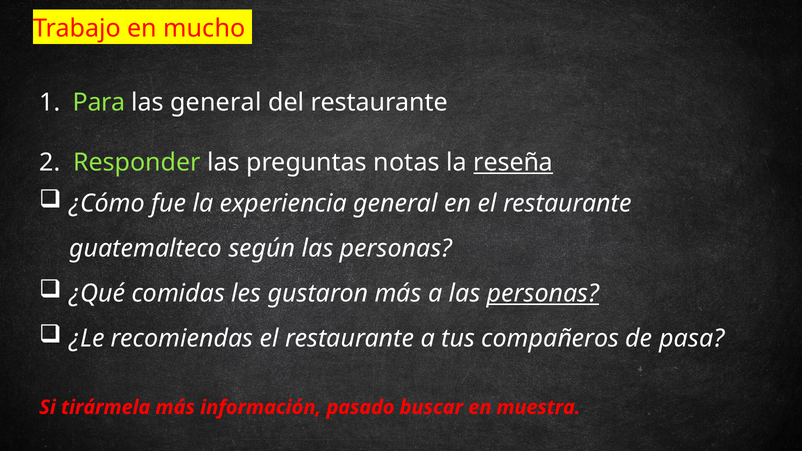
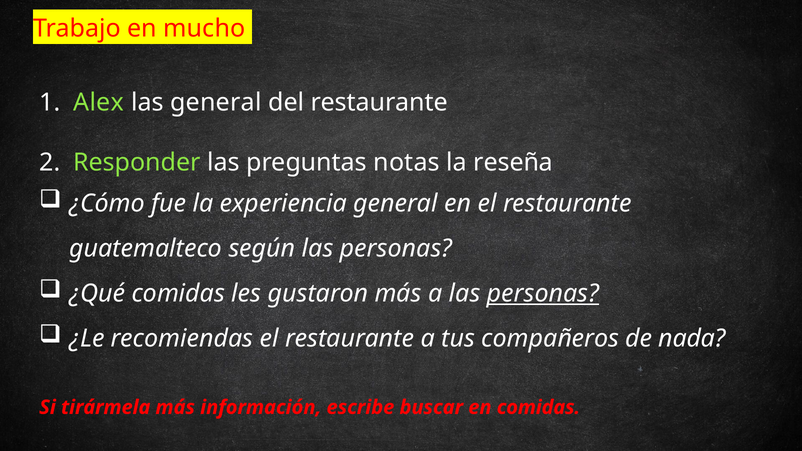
Para: Para -> Alex
reseña underline: present -> none
pasa: pasa -> nada
pasado: pasado -> escribe
en muestra: muestra -> comidas
